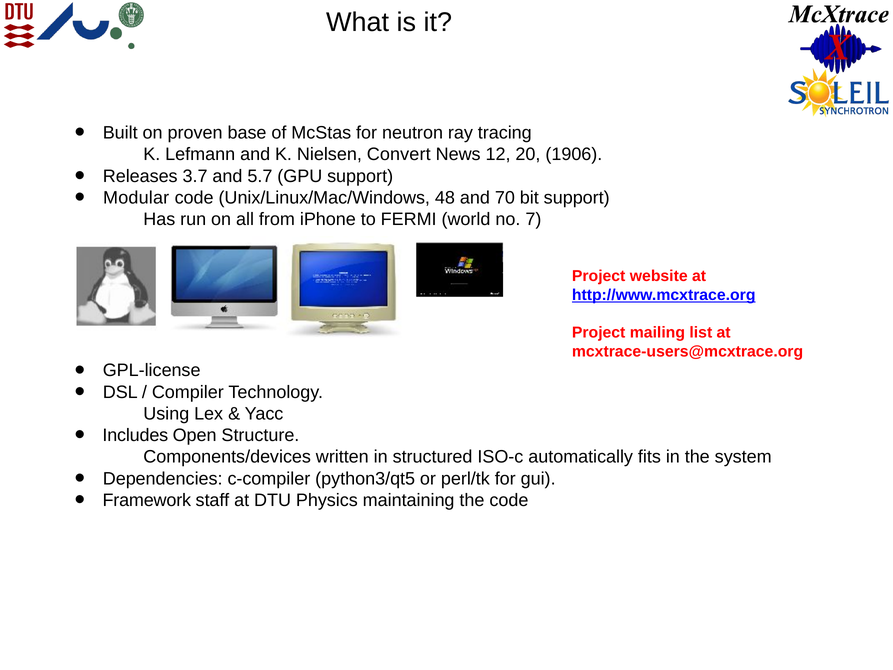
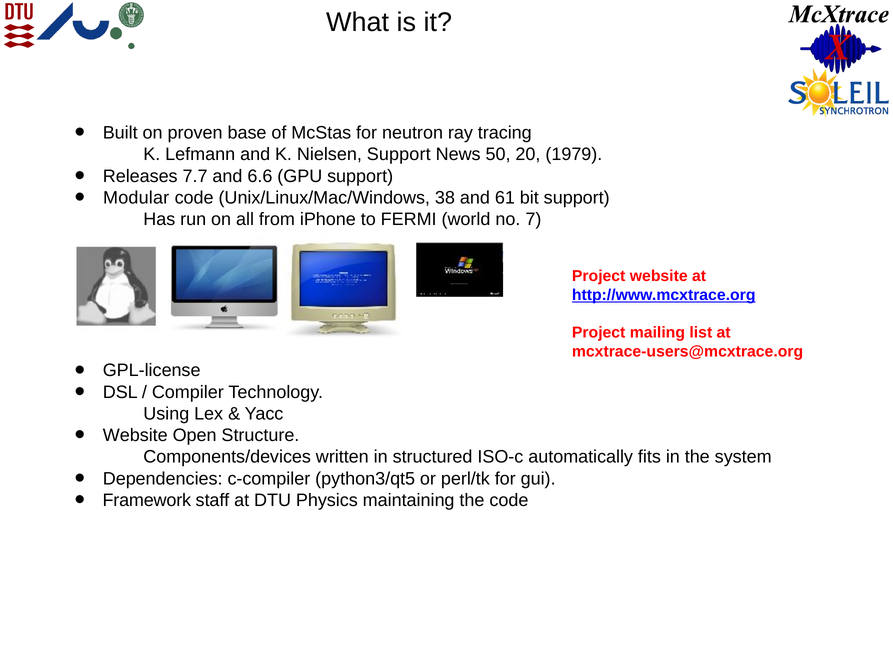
Nielsen Convert: Convert -> Support
12: 12 -> 50
1906: 1906 -> 1979
3.7: 3.7 -> 7.7
5.7: 5.7 -> 6.6
48: 48 -> 38
70: 70 -> 61
Includes at (135, 435): Includes -> Website
